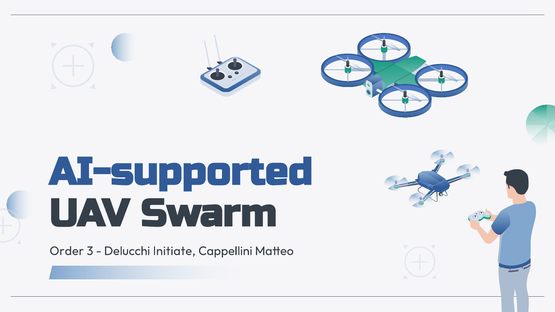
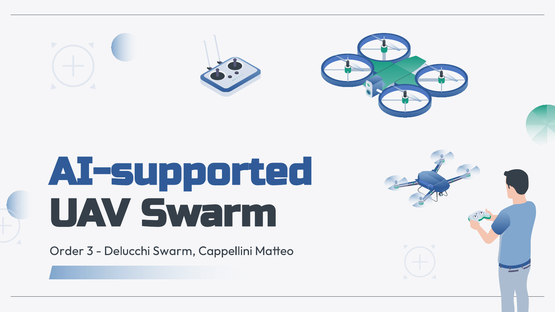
Delucchi Initiate: Initiate -> Swarm
